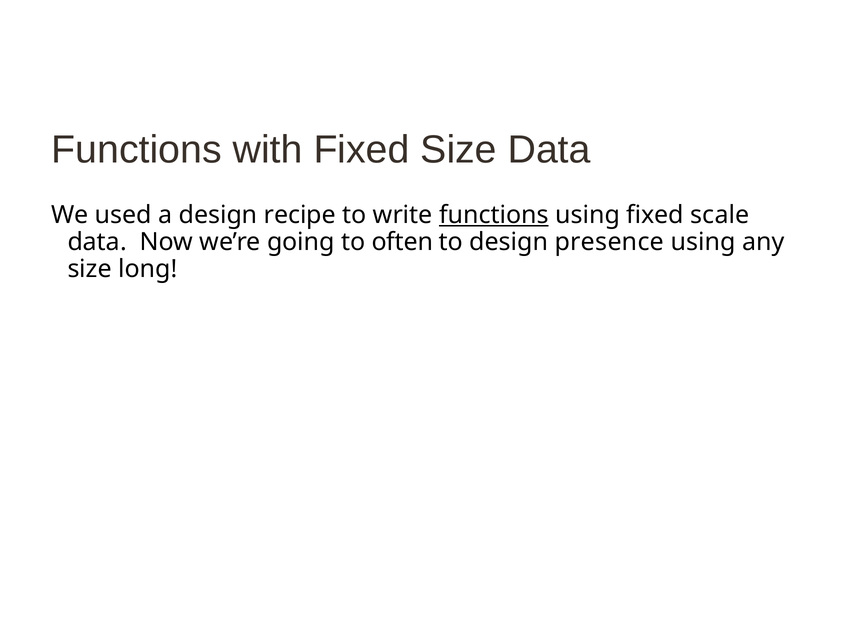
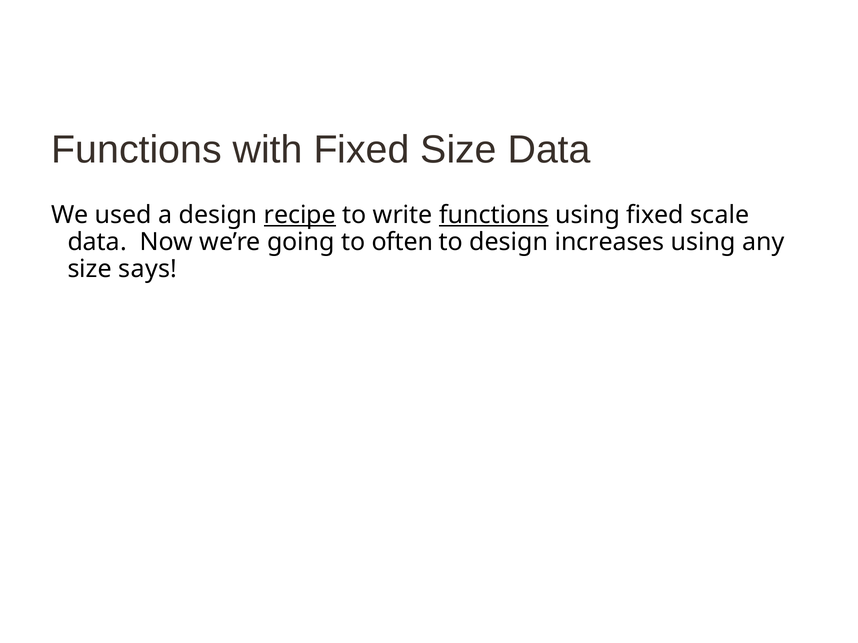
recipe underline: none -> present
presence: presence -> increases
long: long -> says
